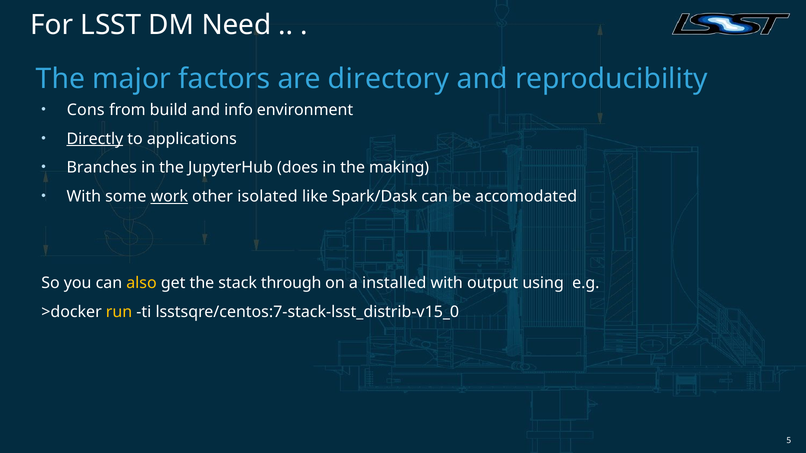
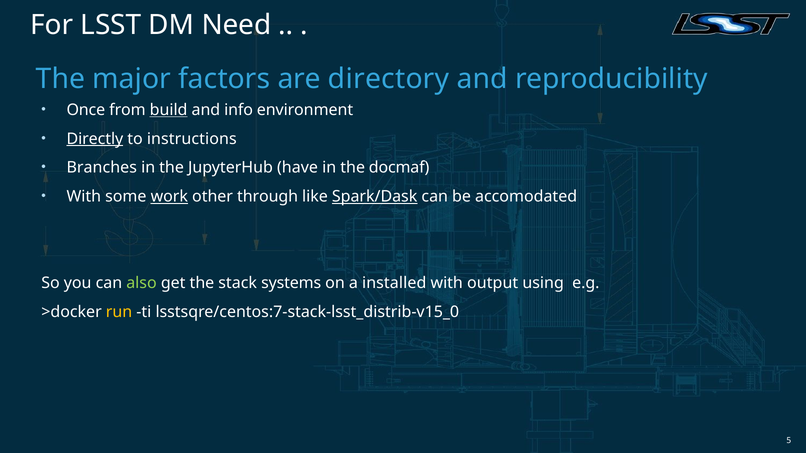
Cons: Cons -> Once
build underline: none -> present
applications: applications -> instructions
does: does -> have
making: making -> docmaf
isolated: isolated -> through
Spark/Dask underline: none -> present
also colour: yellow -> light green
through: through -> systems
